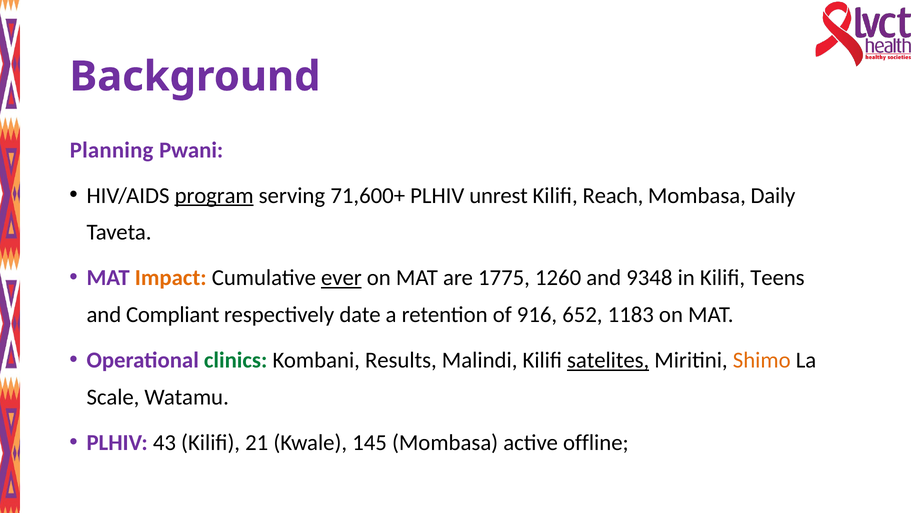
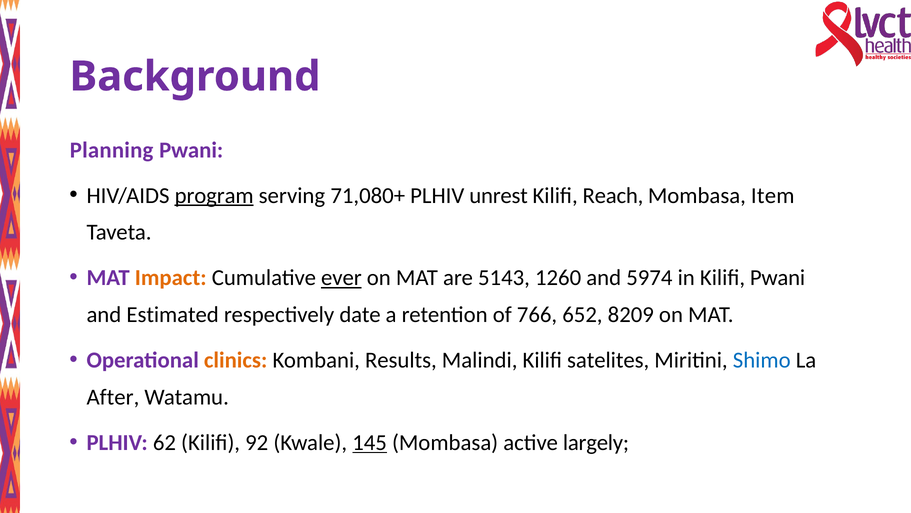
71,600+: 71,600+ -> 71,080+
Daily: Daily -> Item
1775: 1775 -> 5143
9348: 9348 -> 5974
Kilifi Teens: Teens -> Pwani
Compliant: Compliant -> Estimated
916: 916 -> 766
1183: 1183 -> 8209
clinics colour: green -> orange
satelites underline: present -> none
Shimo colour: orange -> blue
Scale: Scale -> After
43: 43 -> 62
21: 21 -> 92
145 underline: none -> present
offline: offline -> largely
